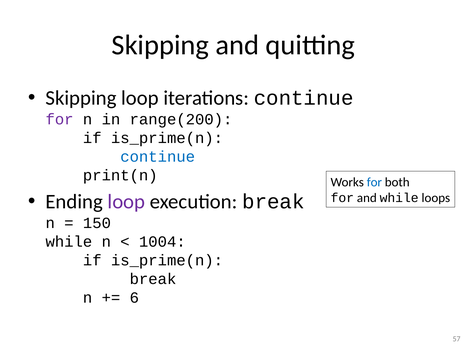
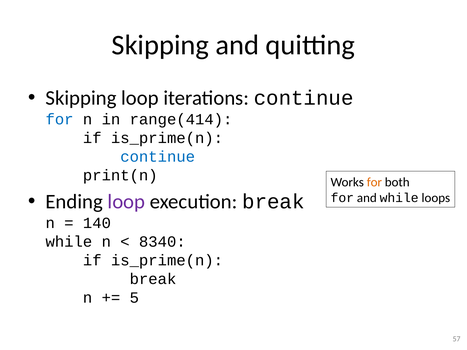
for at (60, 119) colour: purple -> blue
range(200: range(200 -> range(414
for at (374, 182) colour: blue -> orange
150: 150 -> 140
1004: 1004 -> 8340
6: 6 -> 5
